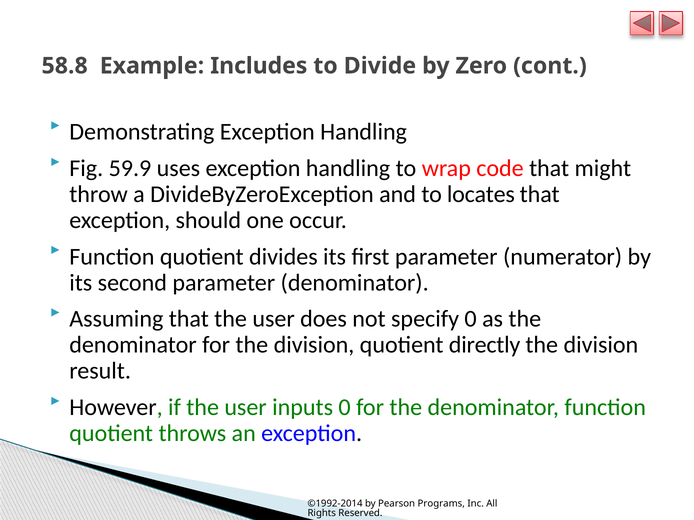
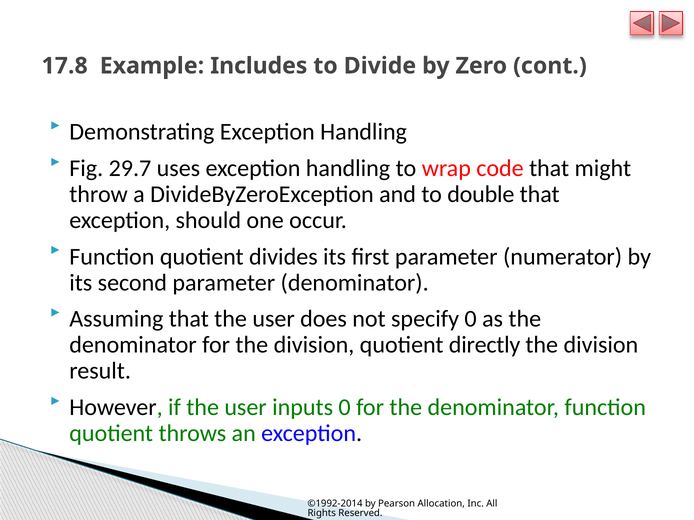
58.8: 58.8 -> 17.8
59.9: 59.9 -> 29.7
locates: locates -> double
Programs: Programs -> Allocation
